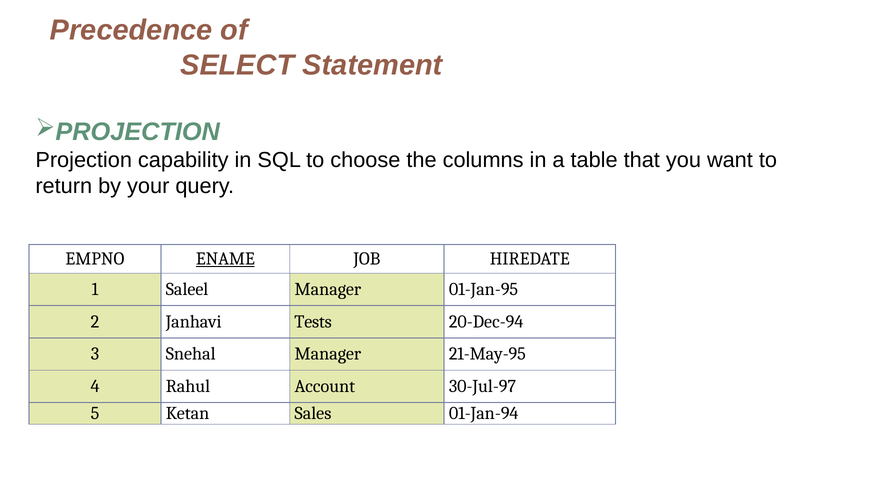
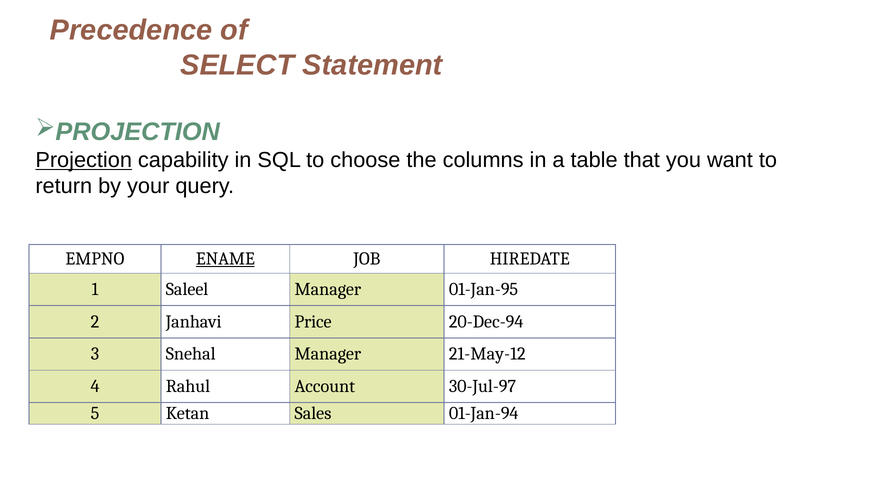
Projection underline: none -> present
Tests: Tests -> Price
21-May-95: 21-May-95 -> 21-May-12
